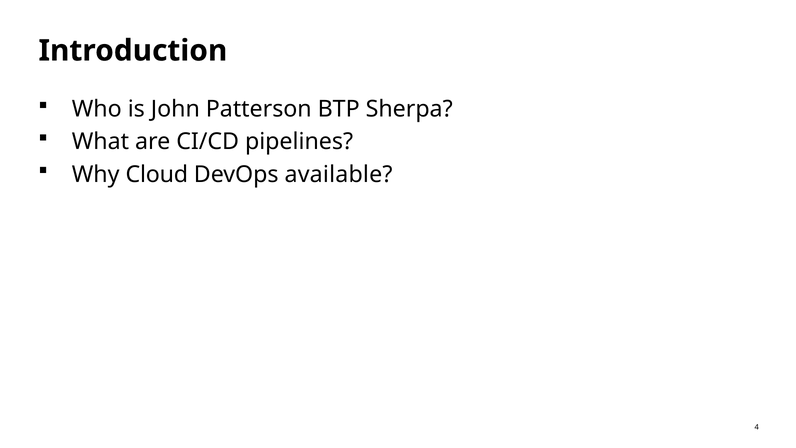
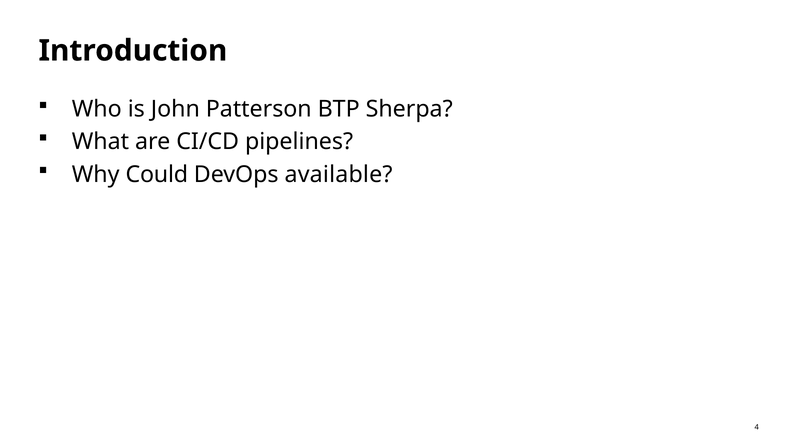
Cloud: Cloud -> Could
